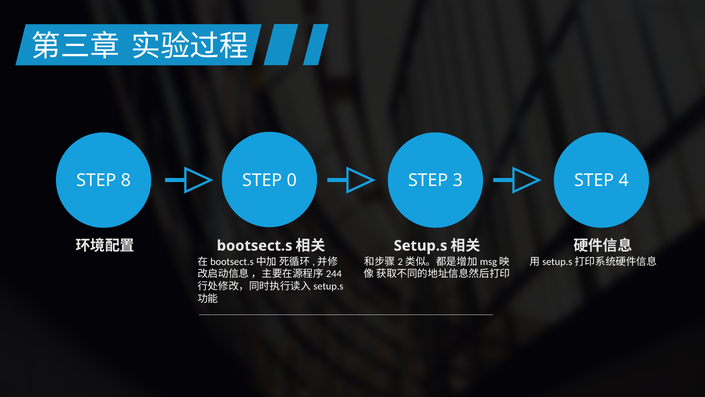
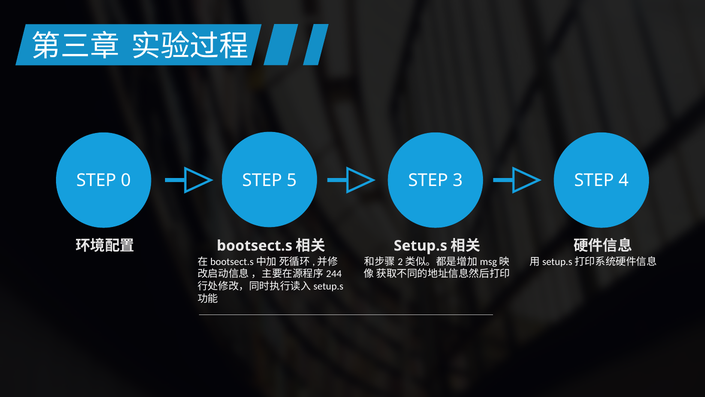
8: 8 -> 0
0: 0 -> 5
